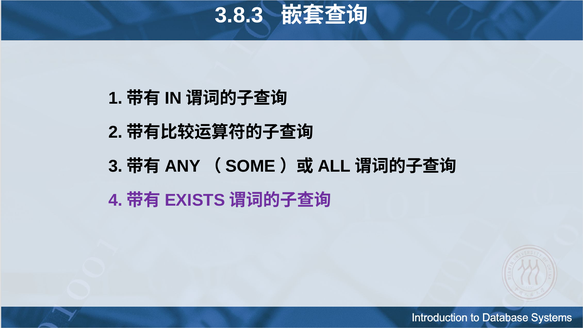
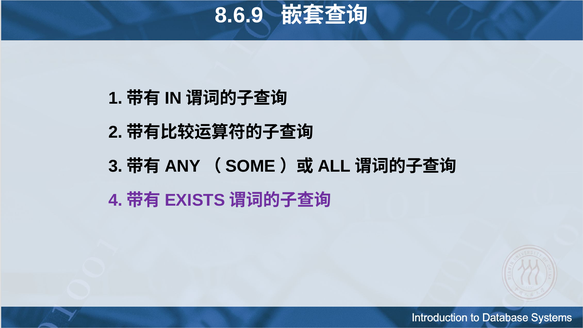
3.8.3: 3.8.3 -> 8.6.9
